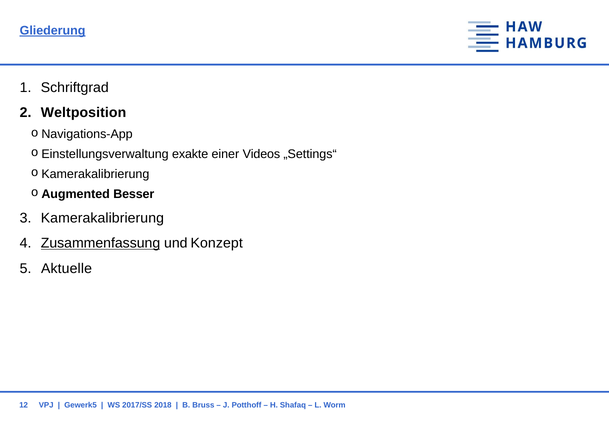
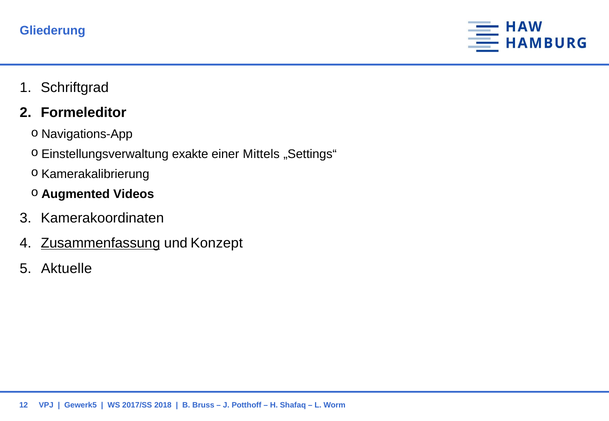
Gliederung underline: present -> none
Weltposition: Weltposition -> Formeleditor
Videos: Videos -> Mittels
Besser: Besser -> Videos
Kamerakalibrierung: Kamerakalibrierung -> Kamerakoordinaten
